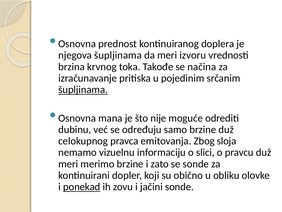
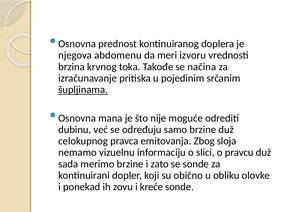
njegova šupljinama: šupljinama -> abdomenu
meri at (68, 164): meri -> sada
ponekad underline: present -> none
jačini: jačini -> kreće
